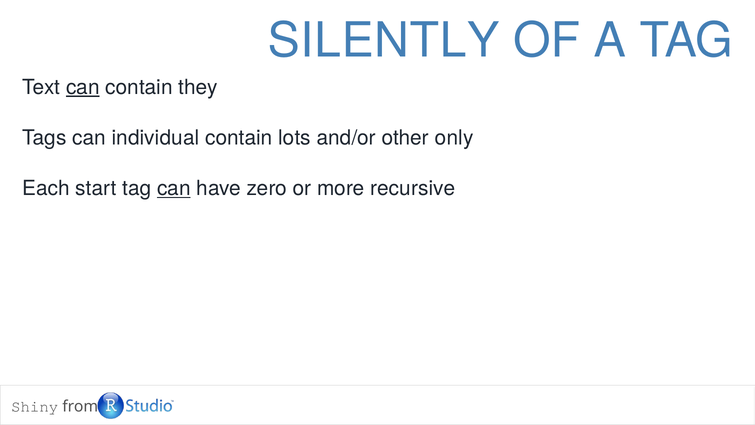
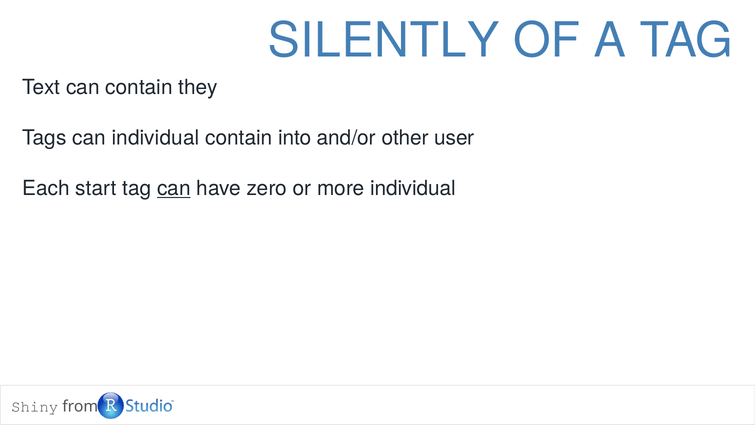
can at (83, 87) underline: present -> none
lots: lots -> into
only: only -> user
more recursive: recursive -> individual
